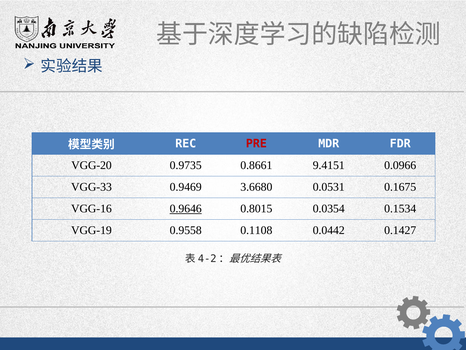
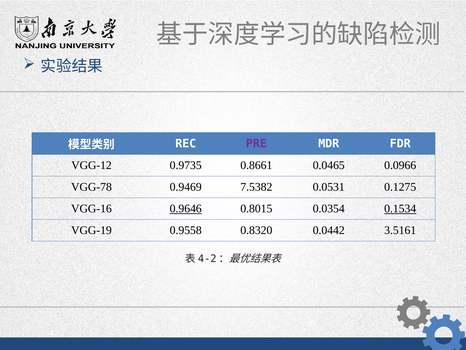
PRE colour: red -> purple
VGG-20: VGG-20 -> VGG-12
9.4151: 9.4151 -> 0.0465
VGG-33: VGG-33 -> VGG-78
3.6680: 3.6680 -> 7.5382
0.1675: 0.1675 -> 0.1275
0.1534 underline: none -> present
0.1108: 0.1108 -> 0.8320
0.1427: 0.1427 -> 3.5161
